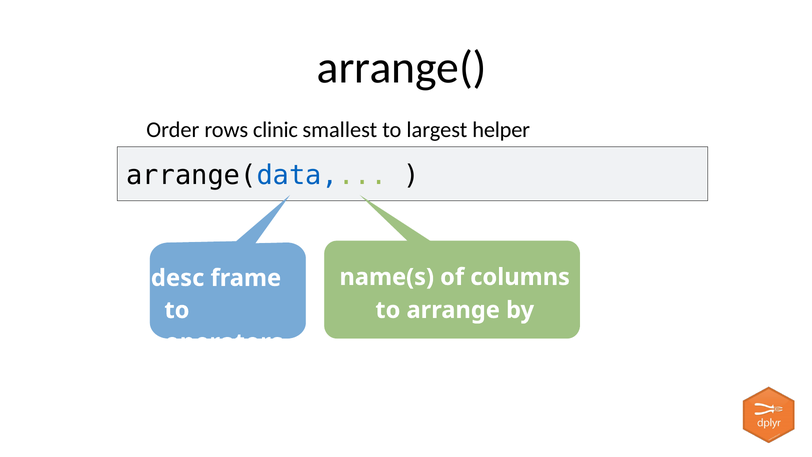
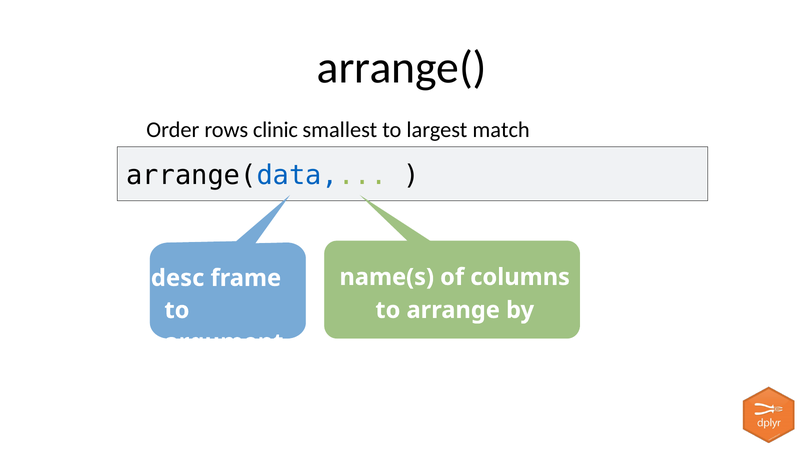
helper: helper -> match
operators: operators -> argument
